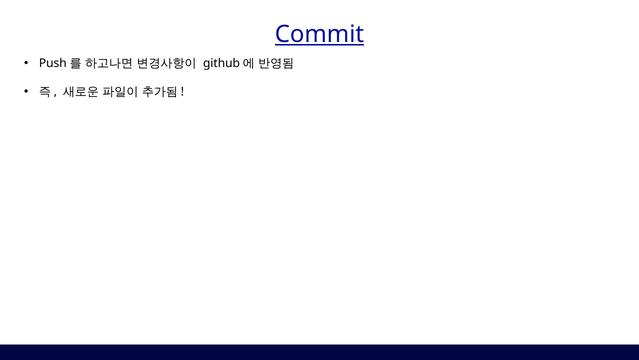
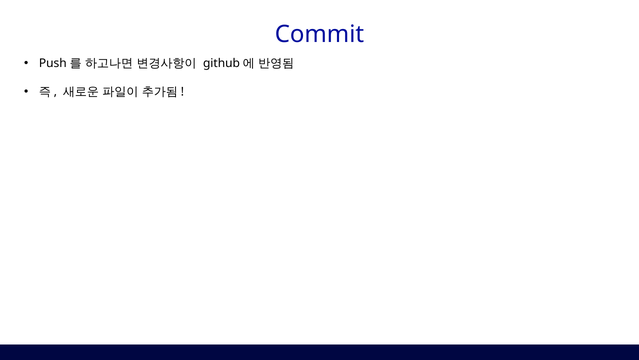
Commit underline: present -> none
